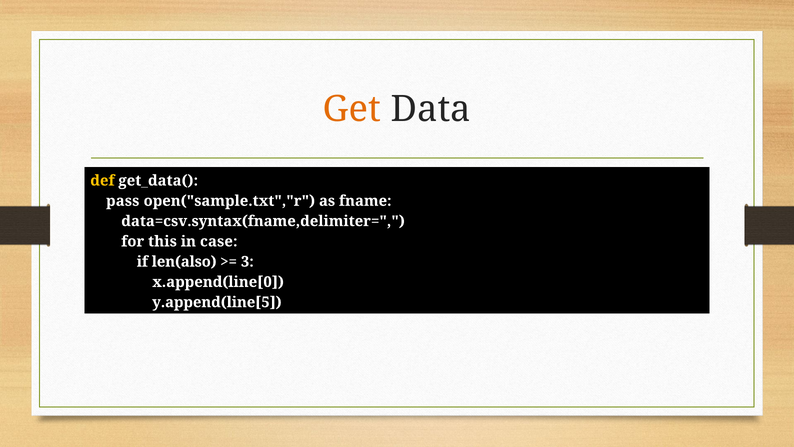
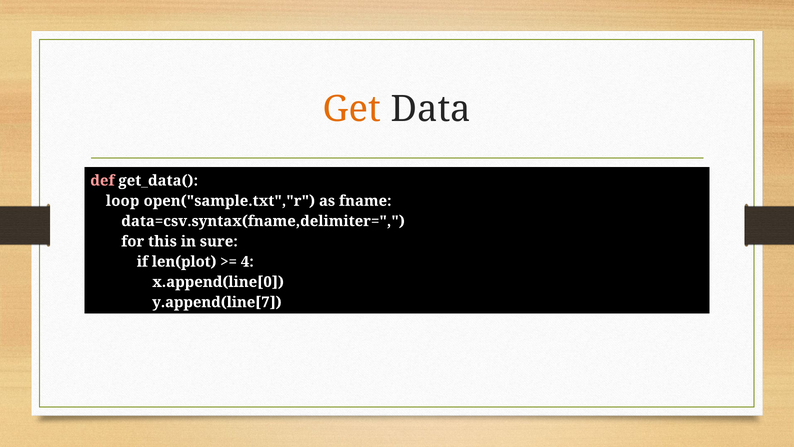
def colour: yellow -> pink
pass: pass -> loop
case: case -> sure
len(also: len(also -> len(plot
3: 3 -> 4
y.append(line[5: y.append(line[5 -> y.append(line[7
